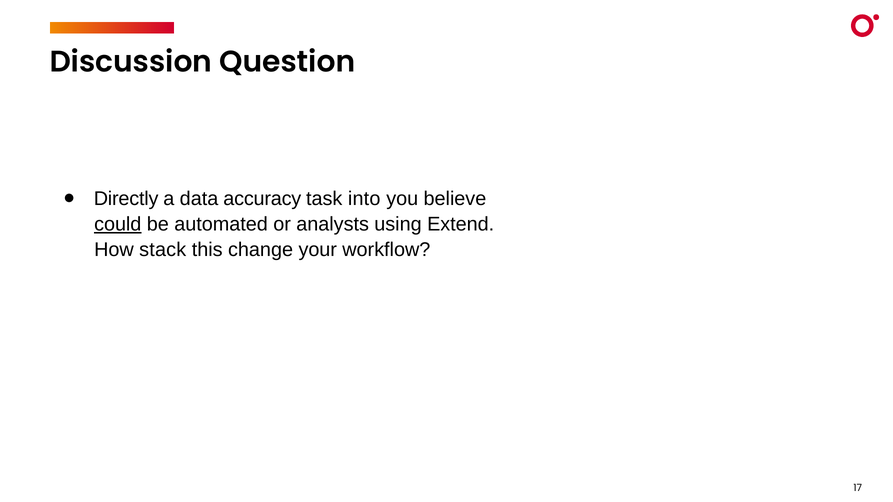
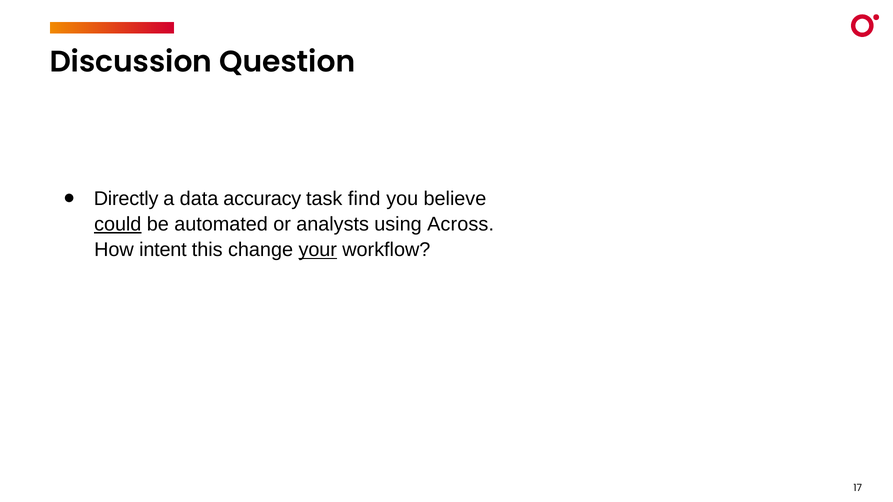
into: into -> find
Extend: Extend -> Across
stack: stack -> intent
your underline: none -> present
